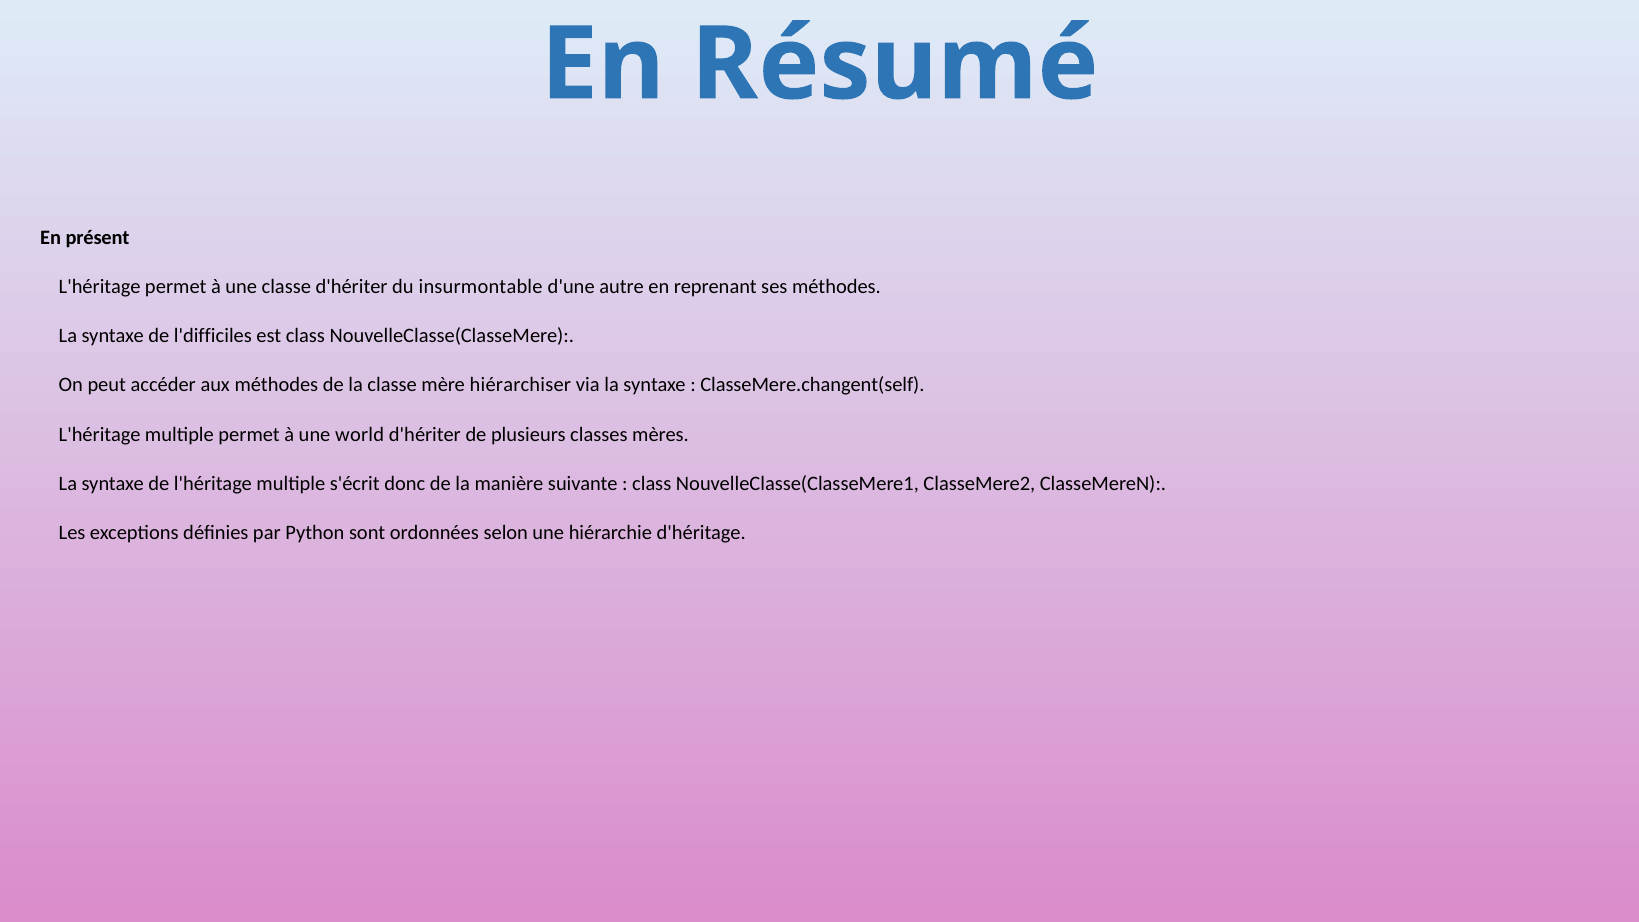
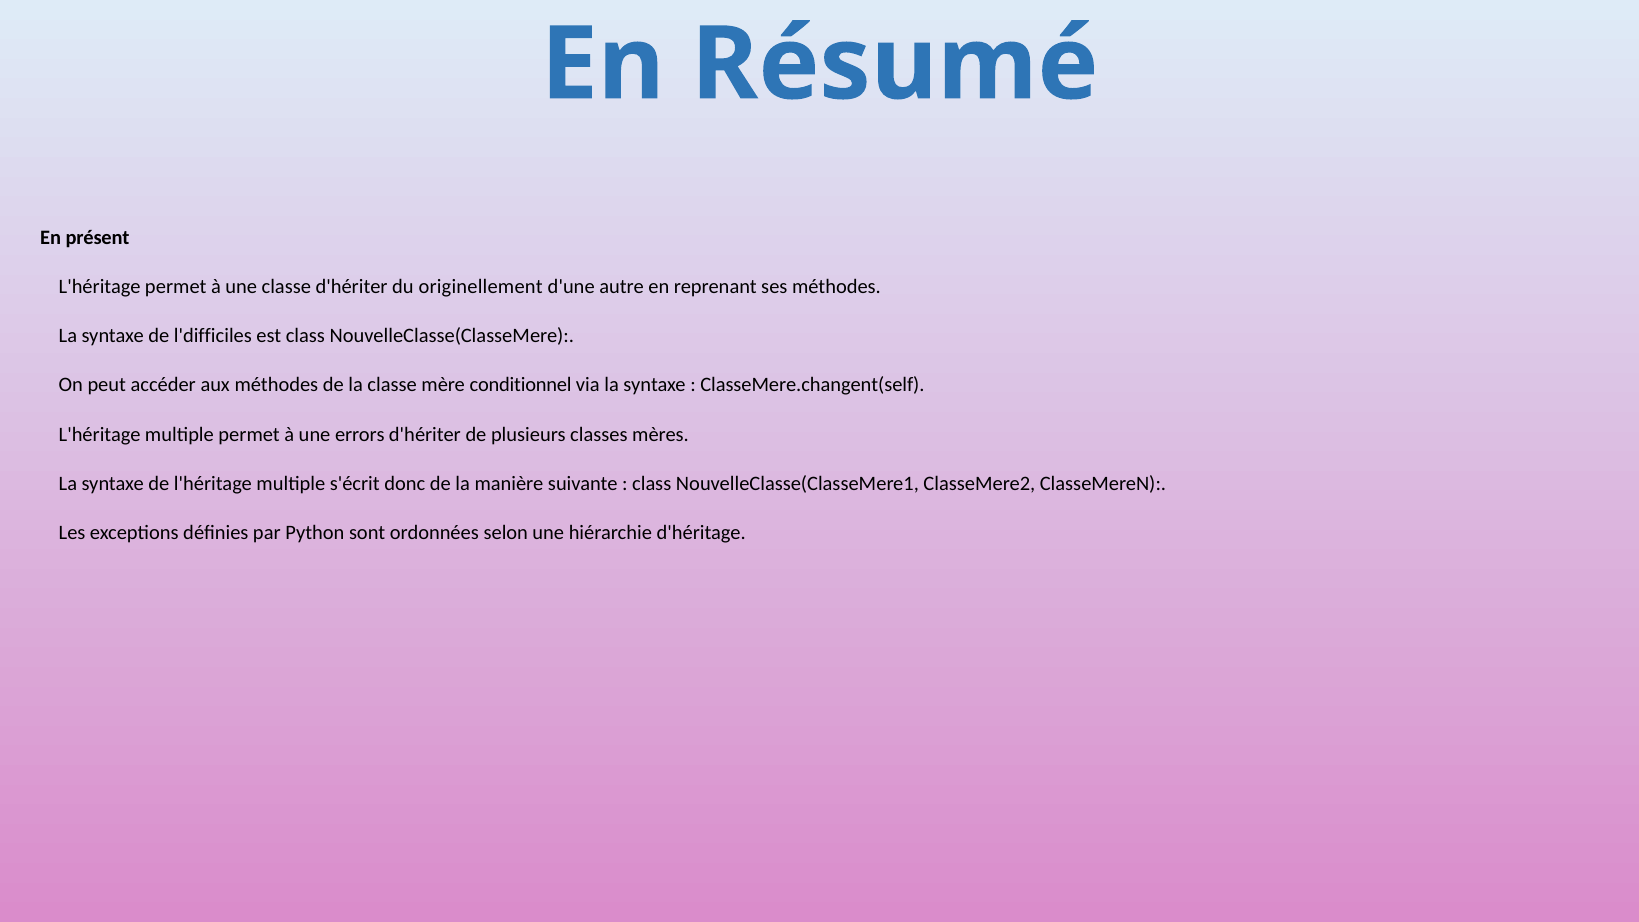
insurmontable: insurmontable -> originellement
hiérarchiser: hiérarchiser -> conditionnel
world: world -> errors
